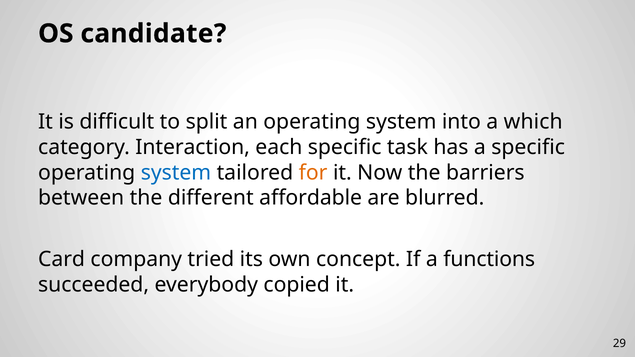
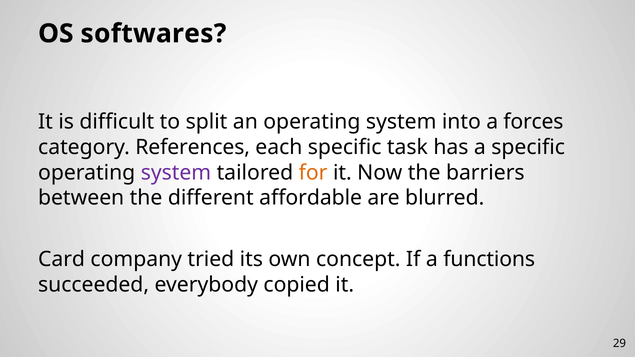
candidate: candidate -> softwares
which: which -> forces
Interaction: Interaction -> References
system at (176, 173) colour: blue -> purple
